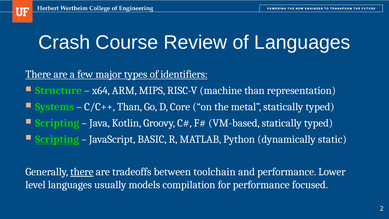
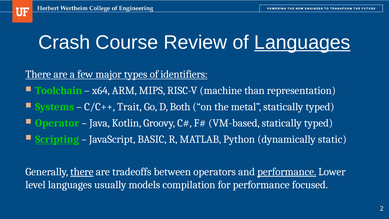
Languages at (302, 42) underline: none -> present
Structure: Structure -> Toolchain
C/C++ Than: Than -> Trait
Core: Core -> Both
Scripting at (57, 123): Scripting -> Operator
toolchain: toolchain -> operators
performance at (287, 172) underline: none -> present
